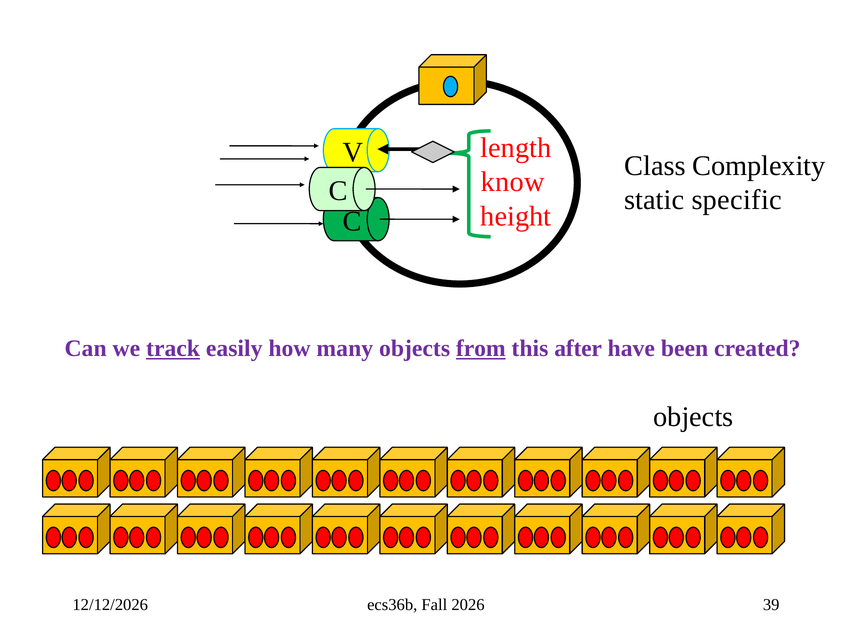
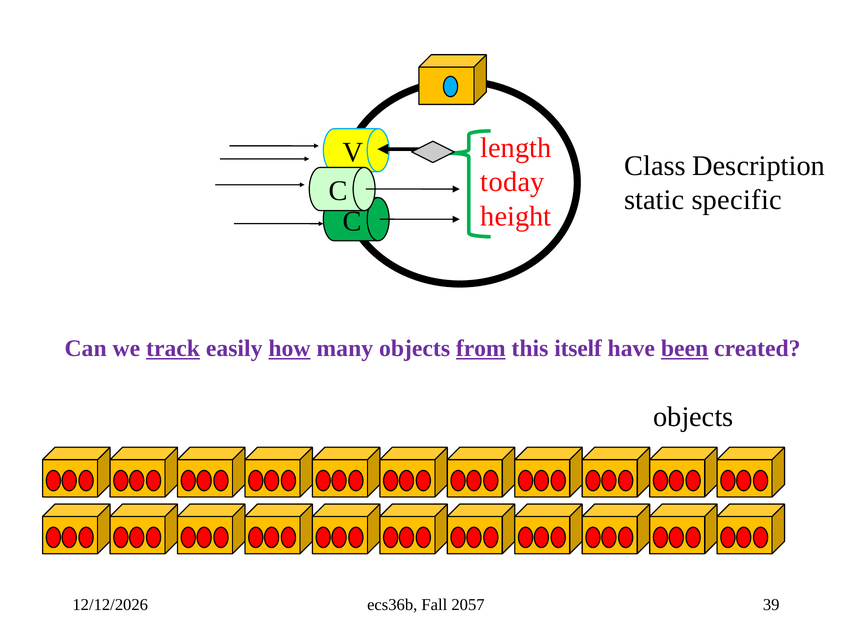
Complexity: Complexity -> Description
know: know -> today
how underline: none -> present
after: after -> itself
been underline: none -> present
2026: 2026 -> 2057
